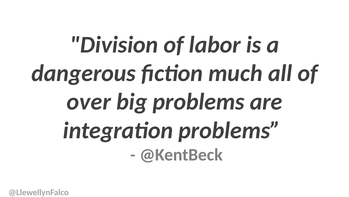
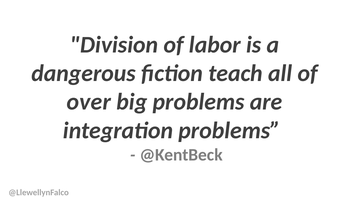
much: much -> teach
